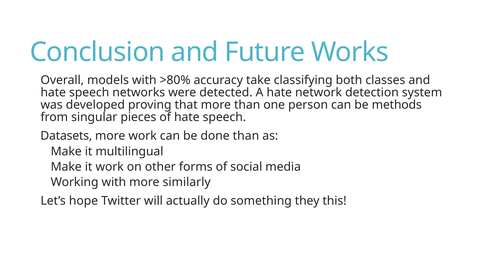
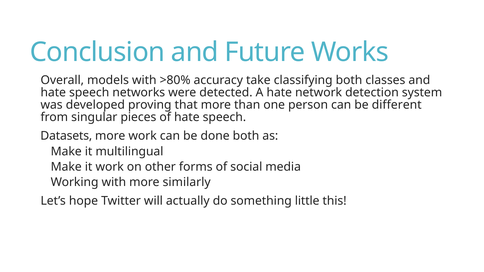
methods: methods -> different
done than: than -> both
they: they -> little
